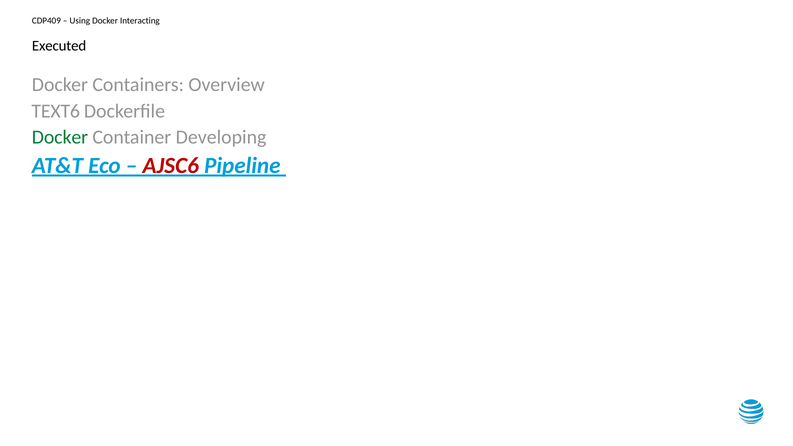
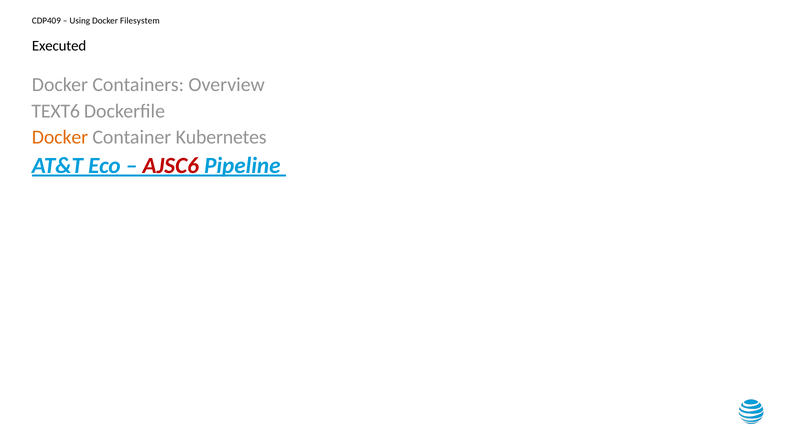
Interacting: Interacting -> Filesystem
Docker at (60, 137) colour: green -> orange
Developing: Developing -> Kubernetes
